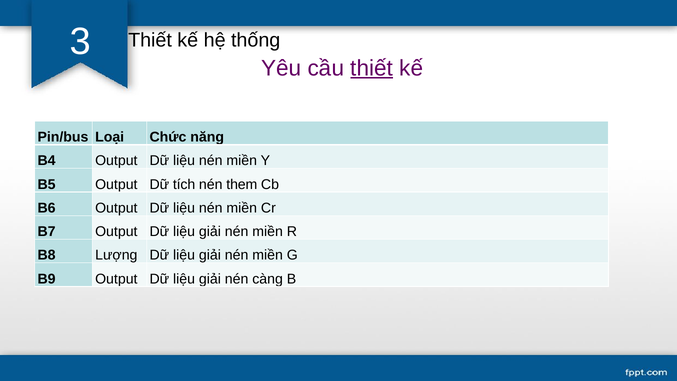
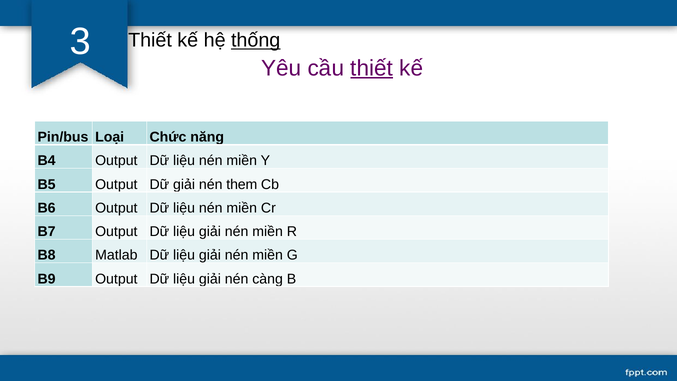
thống underline: none -> present
Dữ tích: tích -> giải
Lượng: Lượng -> Matlab
